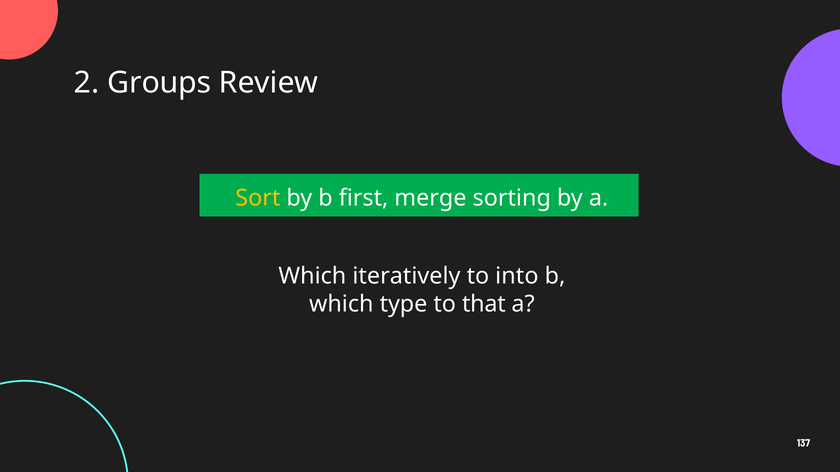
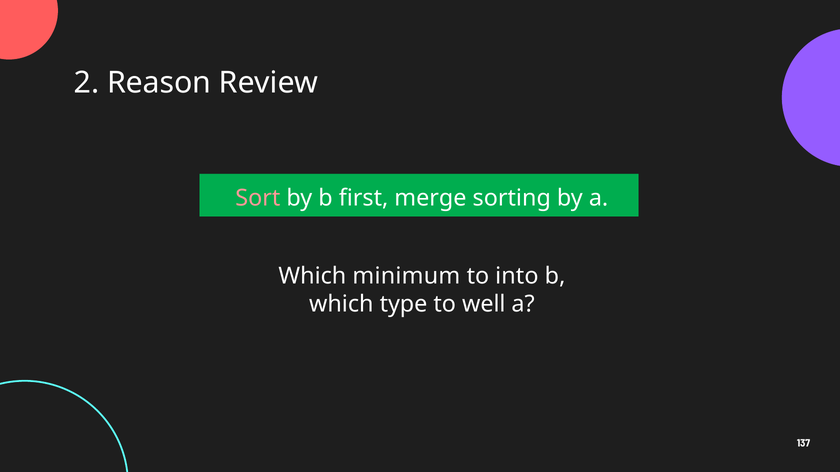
Groups: Groups -> Reason
Sort colour: yellow -> pink
iteratively: iteratively -> minimum
that: that -> well
